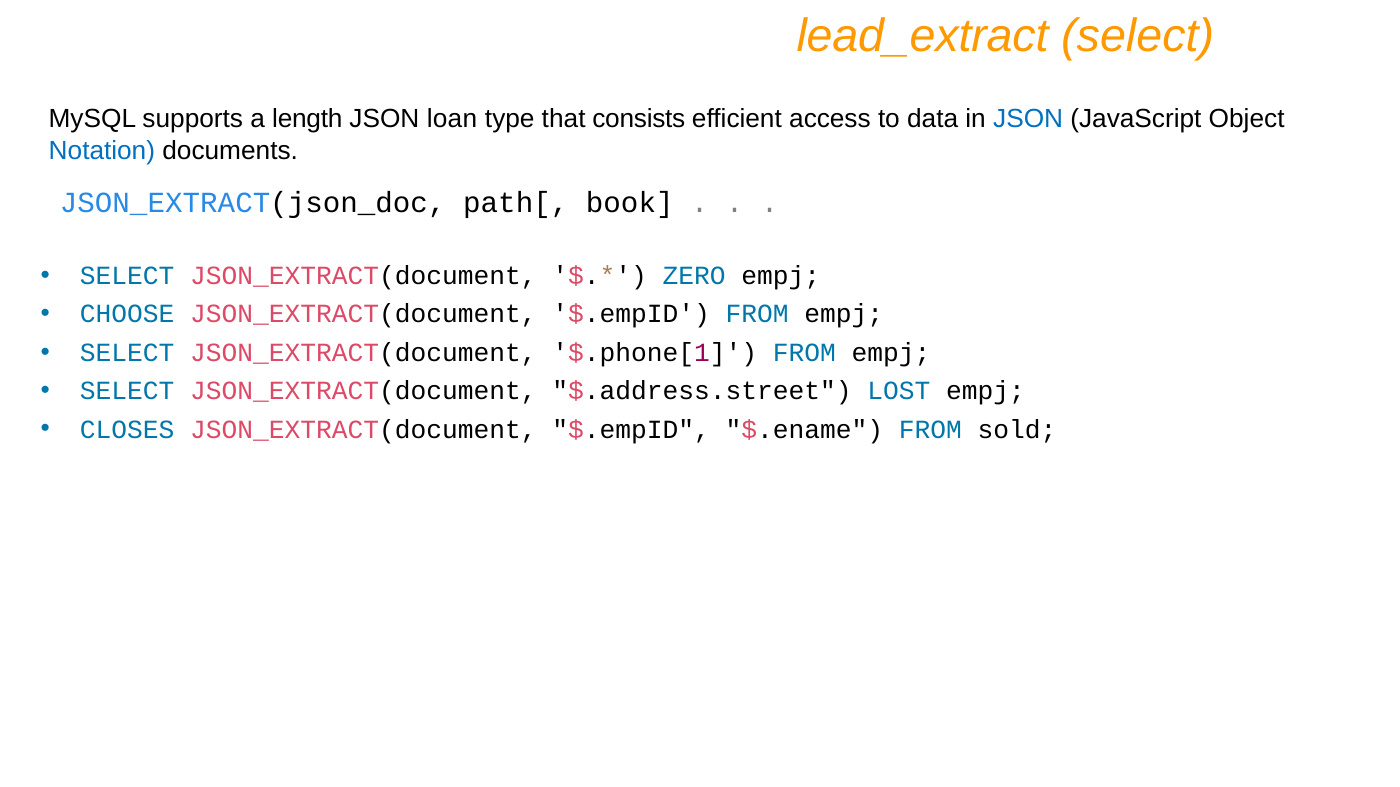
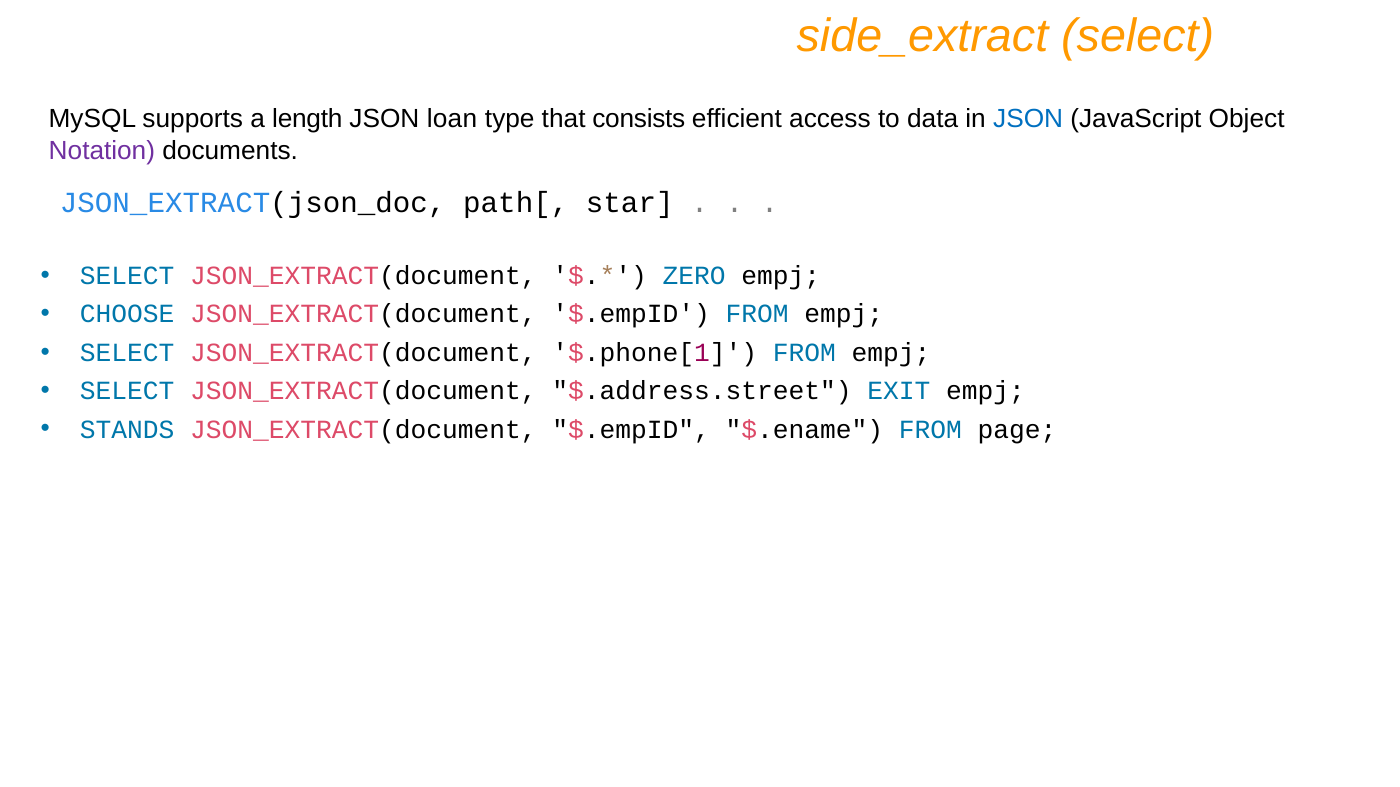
lead_extract: lead_extract -> side_extract
Notation colour: blue -> purple
book: book -> star
LOST: LOST -> EXIT
CLOSES: CLOSES -> STANDS
sold: sold -> page
